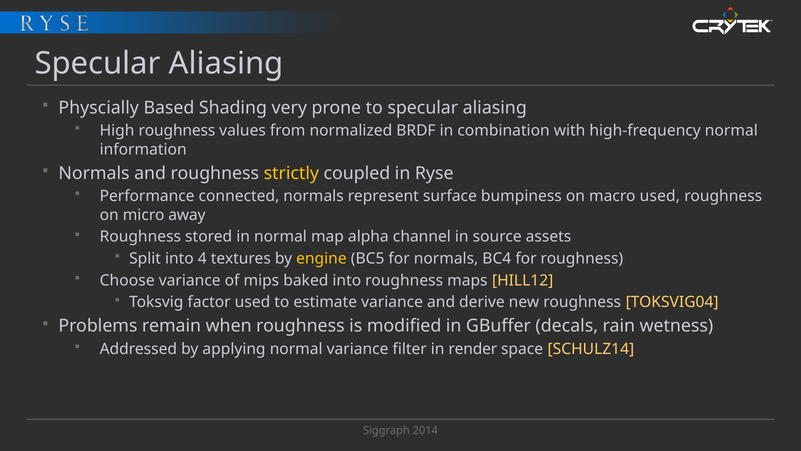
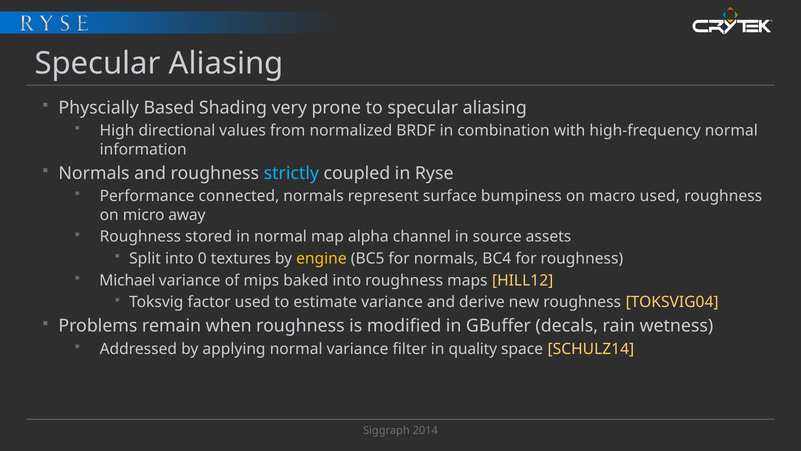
High roughness: roughness -> directional
strictly colour: yellow -> light blue
4: 4 -> 0
Choose: Choose -> Michael
render: render -> quality
